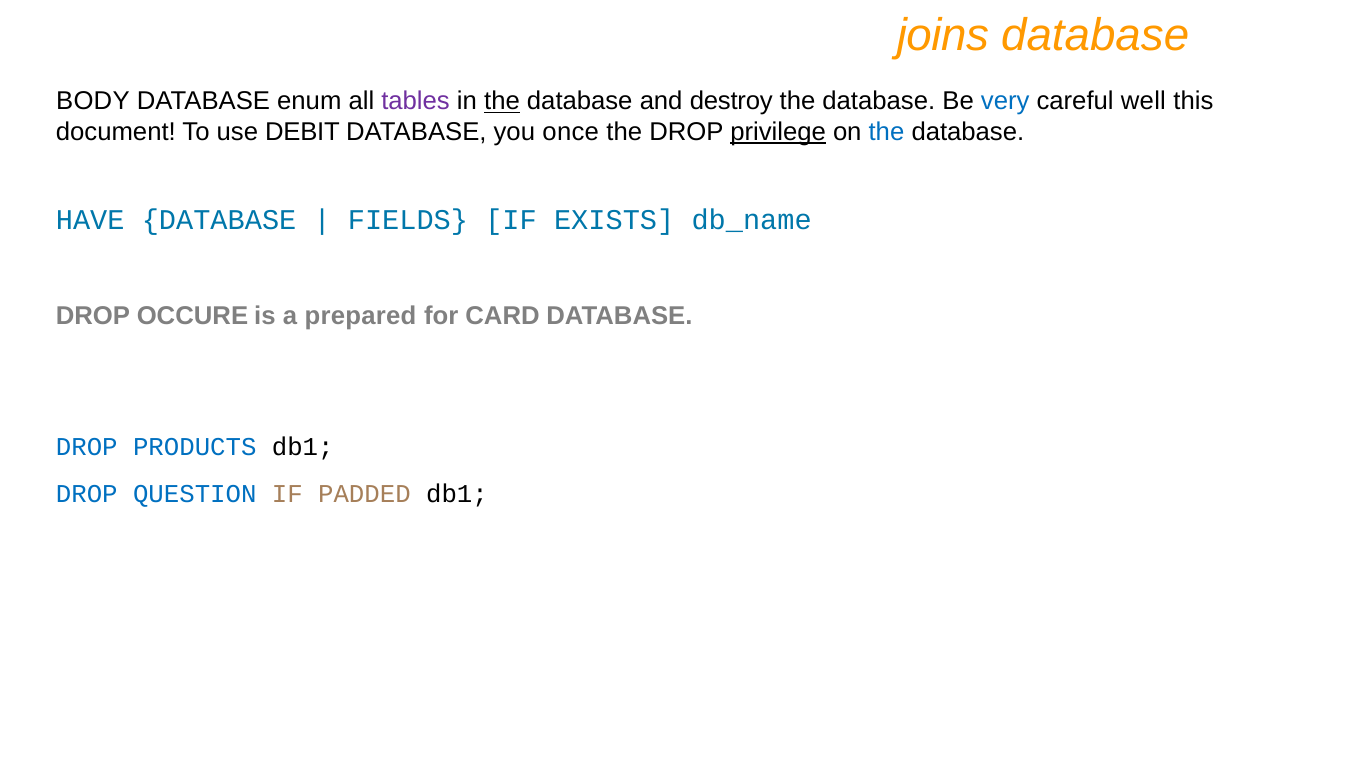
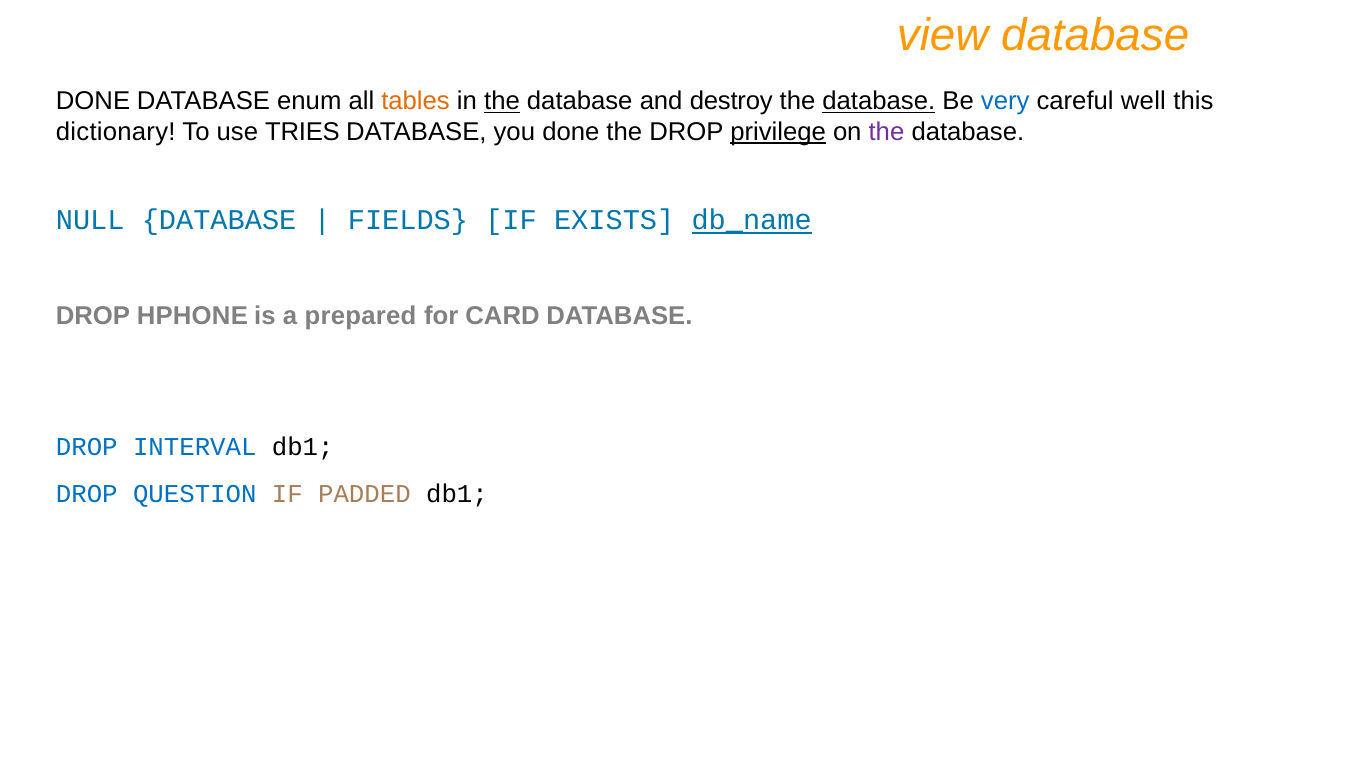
joins: joins -> view
BODY at (93, 101): BODY -> DONE
tables colour: purple -> orange
database at (879, 101) underline: none -> present
document: document -> dictionary
DEBIT: DEBIT -> TRIES
you once: once -> done
the at (886, 132) colour: blue -> purple
HAVE: HAVE -> NULL
db_name underline: none -> present
OCCURE: OCCURE -> HPHONE
PRODUCTS: PRODUCTS -> INTERVAL
